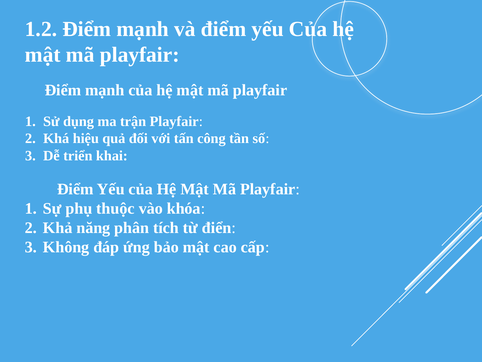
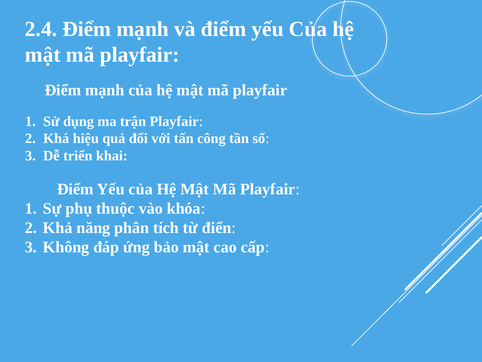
1.2: 1.2 -> 2.4
